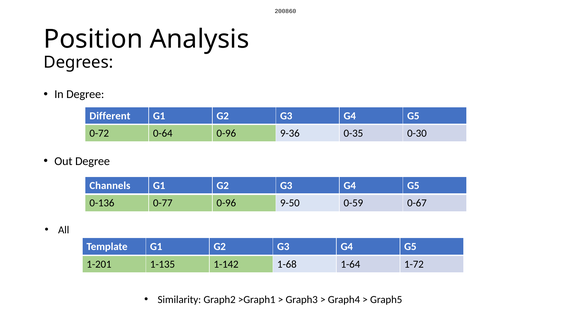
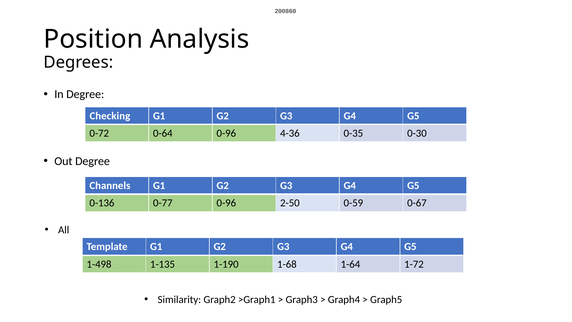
Different: Different -> Checking
9-36: 9-36 -> 4-36
9-50: 9-50 -> 2-50
1-201: 1-201 -> 1-498
1-142: 1-142 -> 1-190
